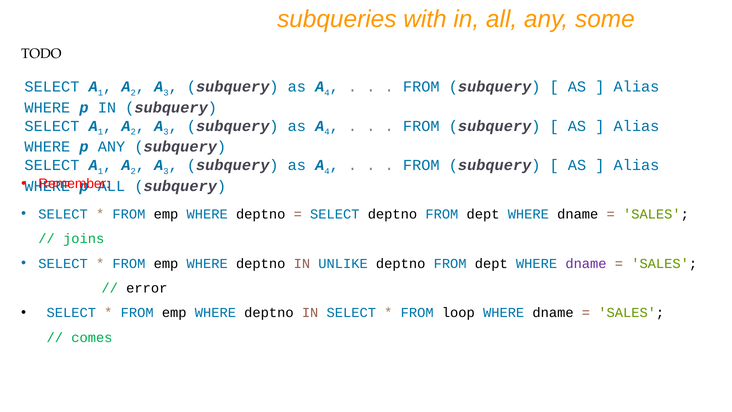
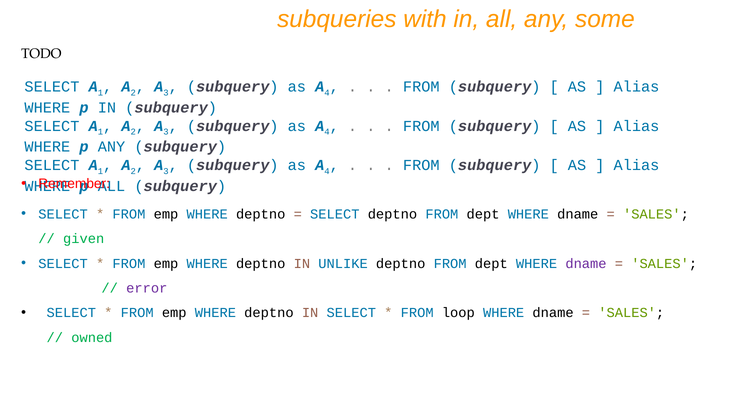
joins: joins -> given
error colour: black -> purple
comes: comes -> owned
